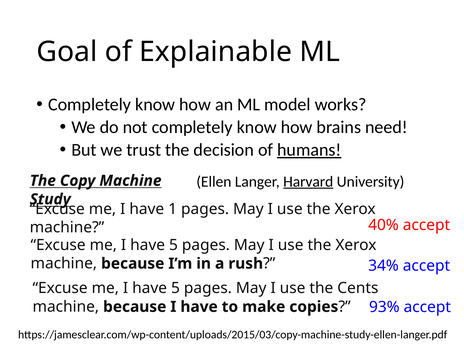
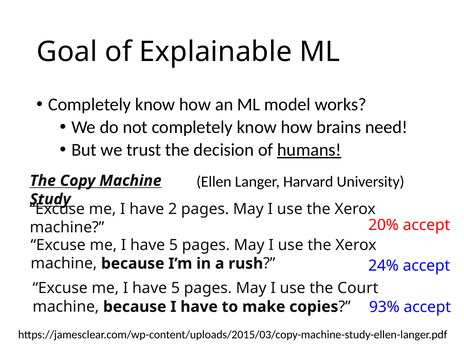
Harvard underline: present -> none
1: 1 -> 2
40%: 40% -> 20%
34%: 34% -> 24%
Cents: Cents -> Court
